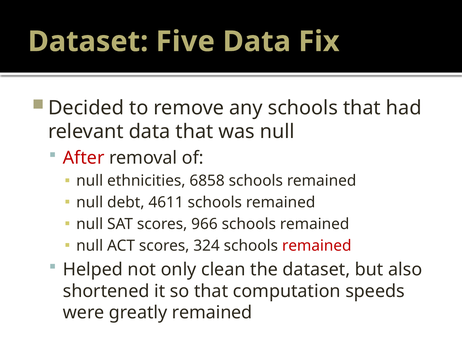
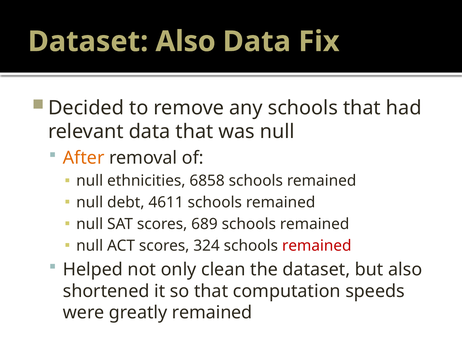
Dataset Five: Five -> Also
After colour: red -> orange
966: 966 -> 689
